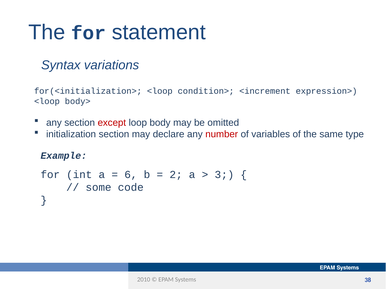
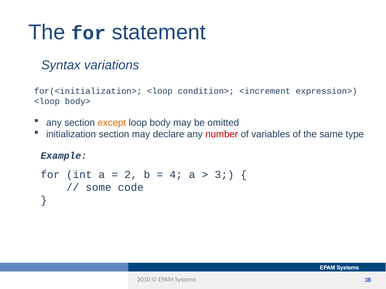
except colour: red -> orange
6: 6 -> 2
2: 2 -> 4
